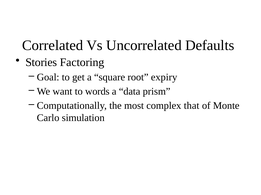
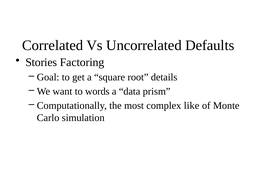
expiry: expiry -> details
that: that -> like
